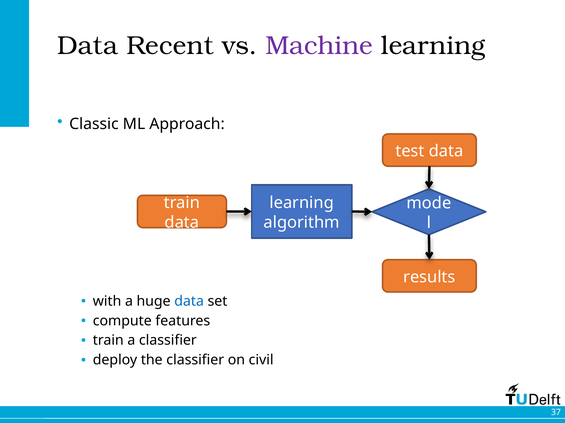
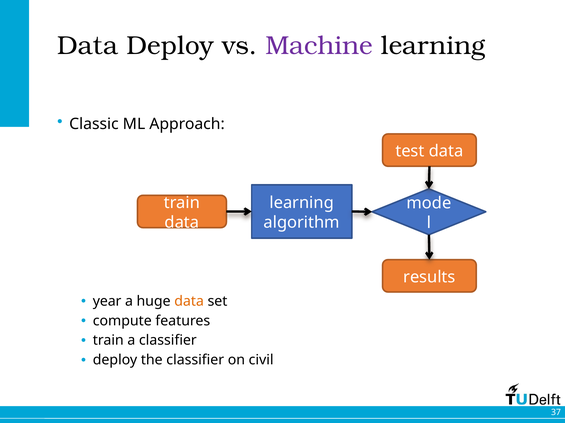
Data Recent: Recent -> Deploy
with: with -> year
data at (189, 302) colour: blue -> orange
